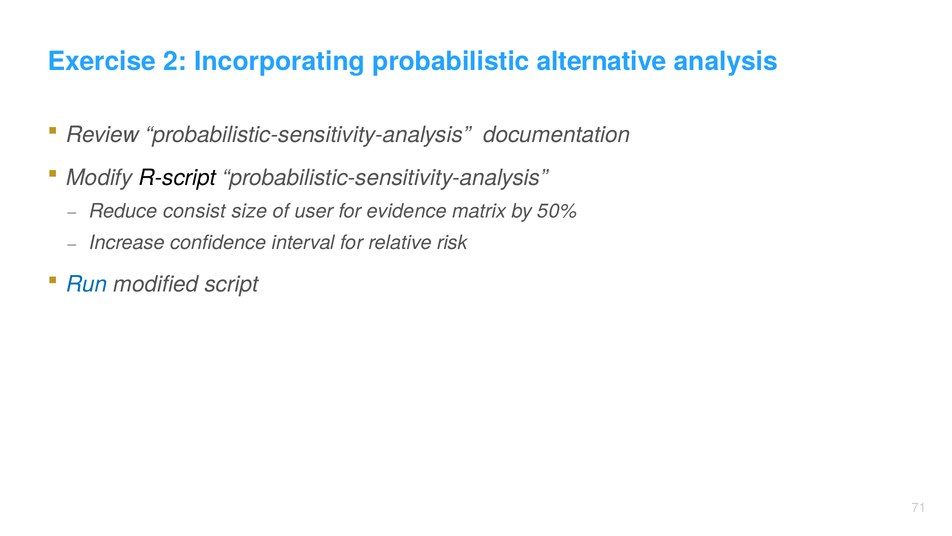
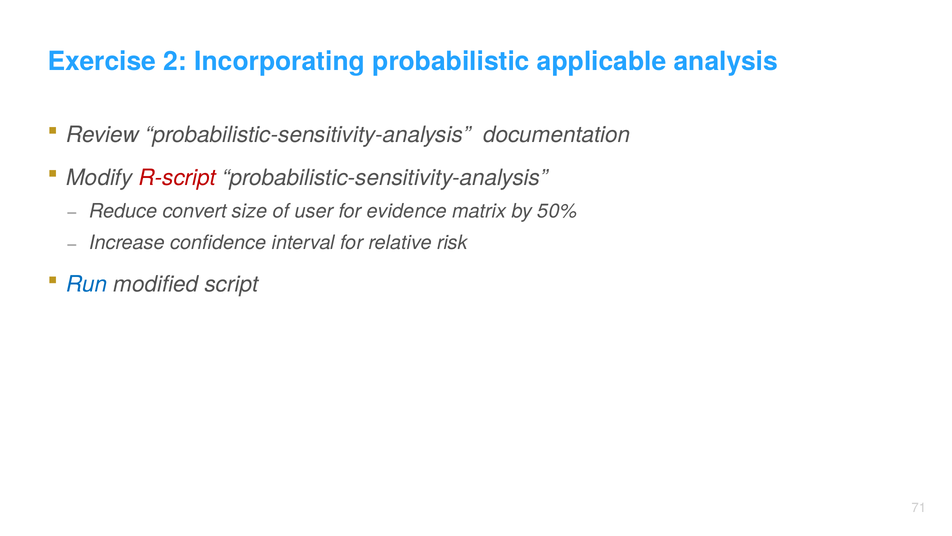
alternative: alternative -> applicable
R-script colour: black -> red
consist: consist -> convert
